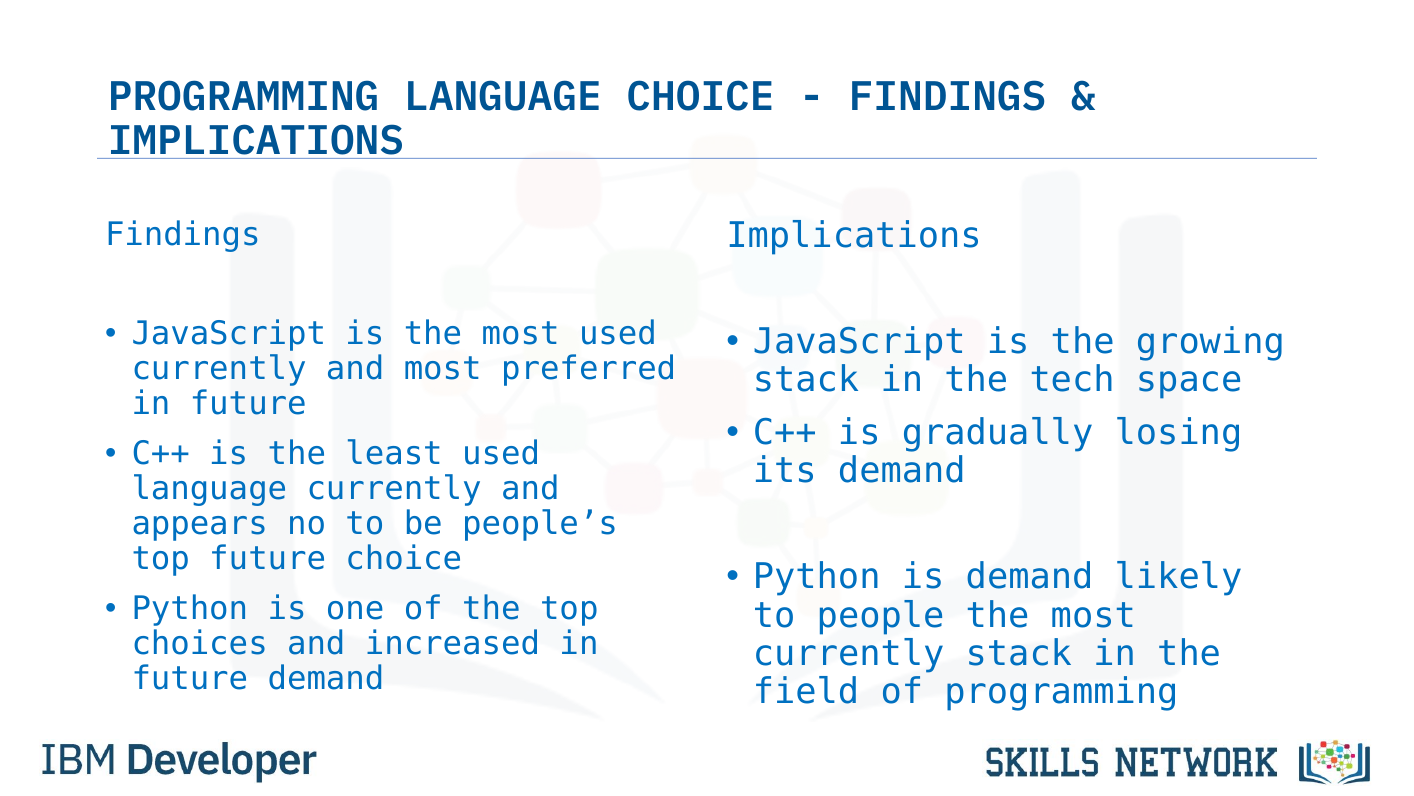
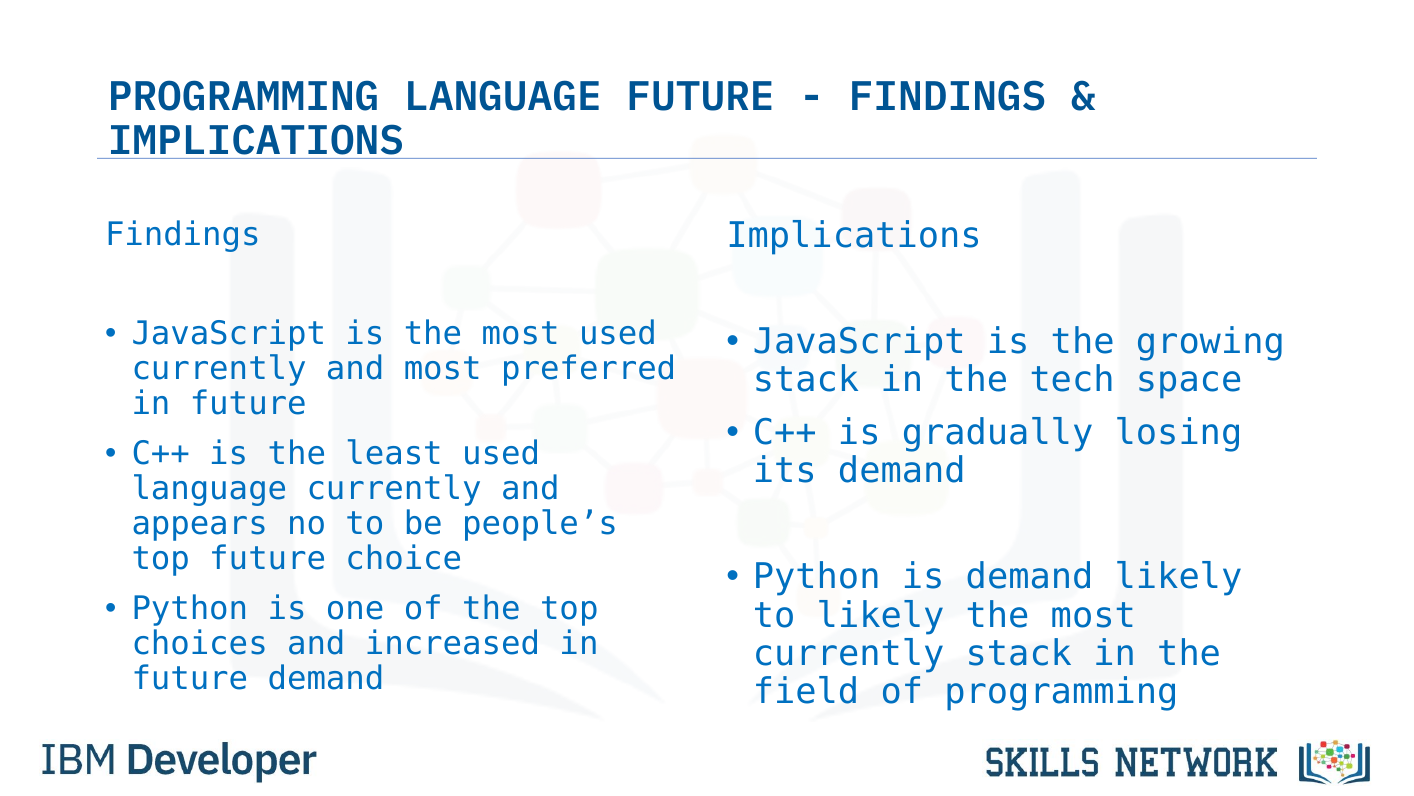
LANGUAGE CHOICE: CHOICE -> FUTURE
to people: people -> likely
